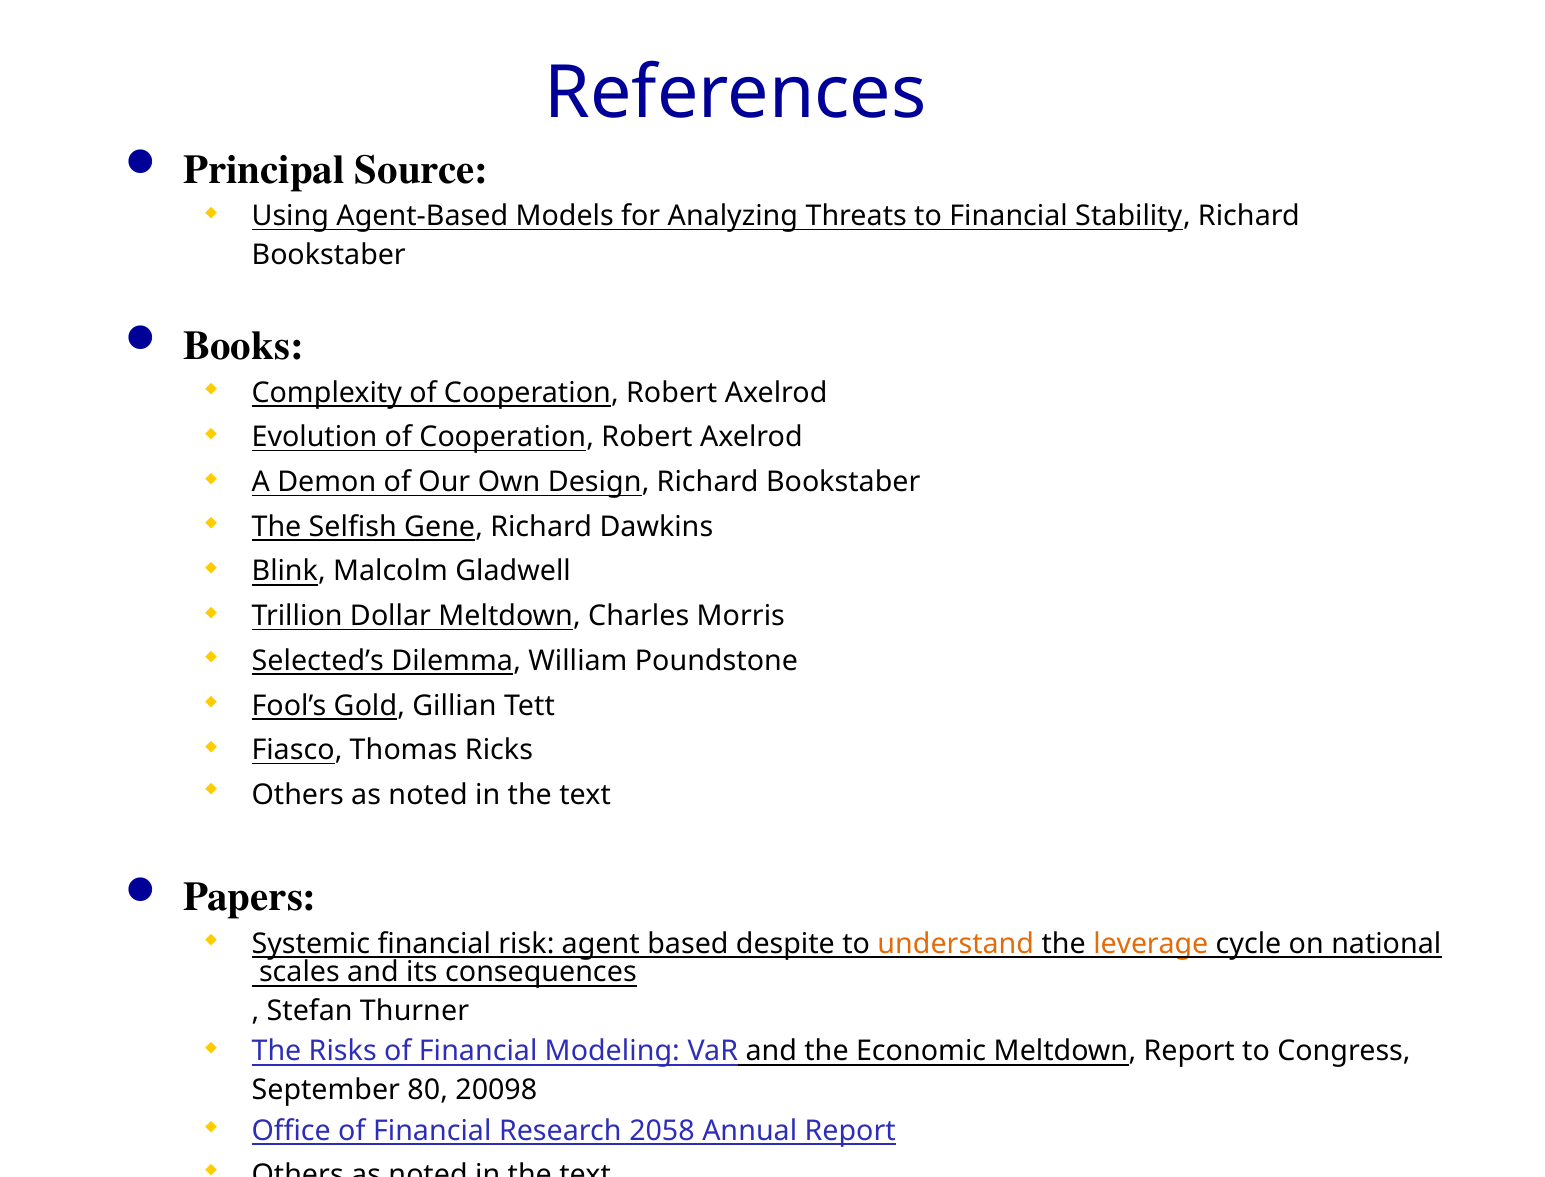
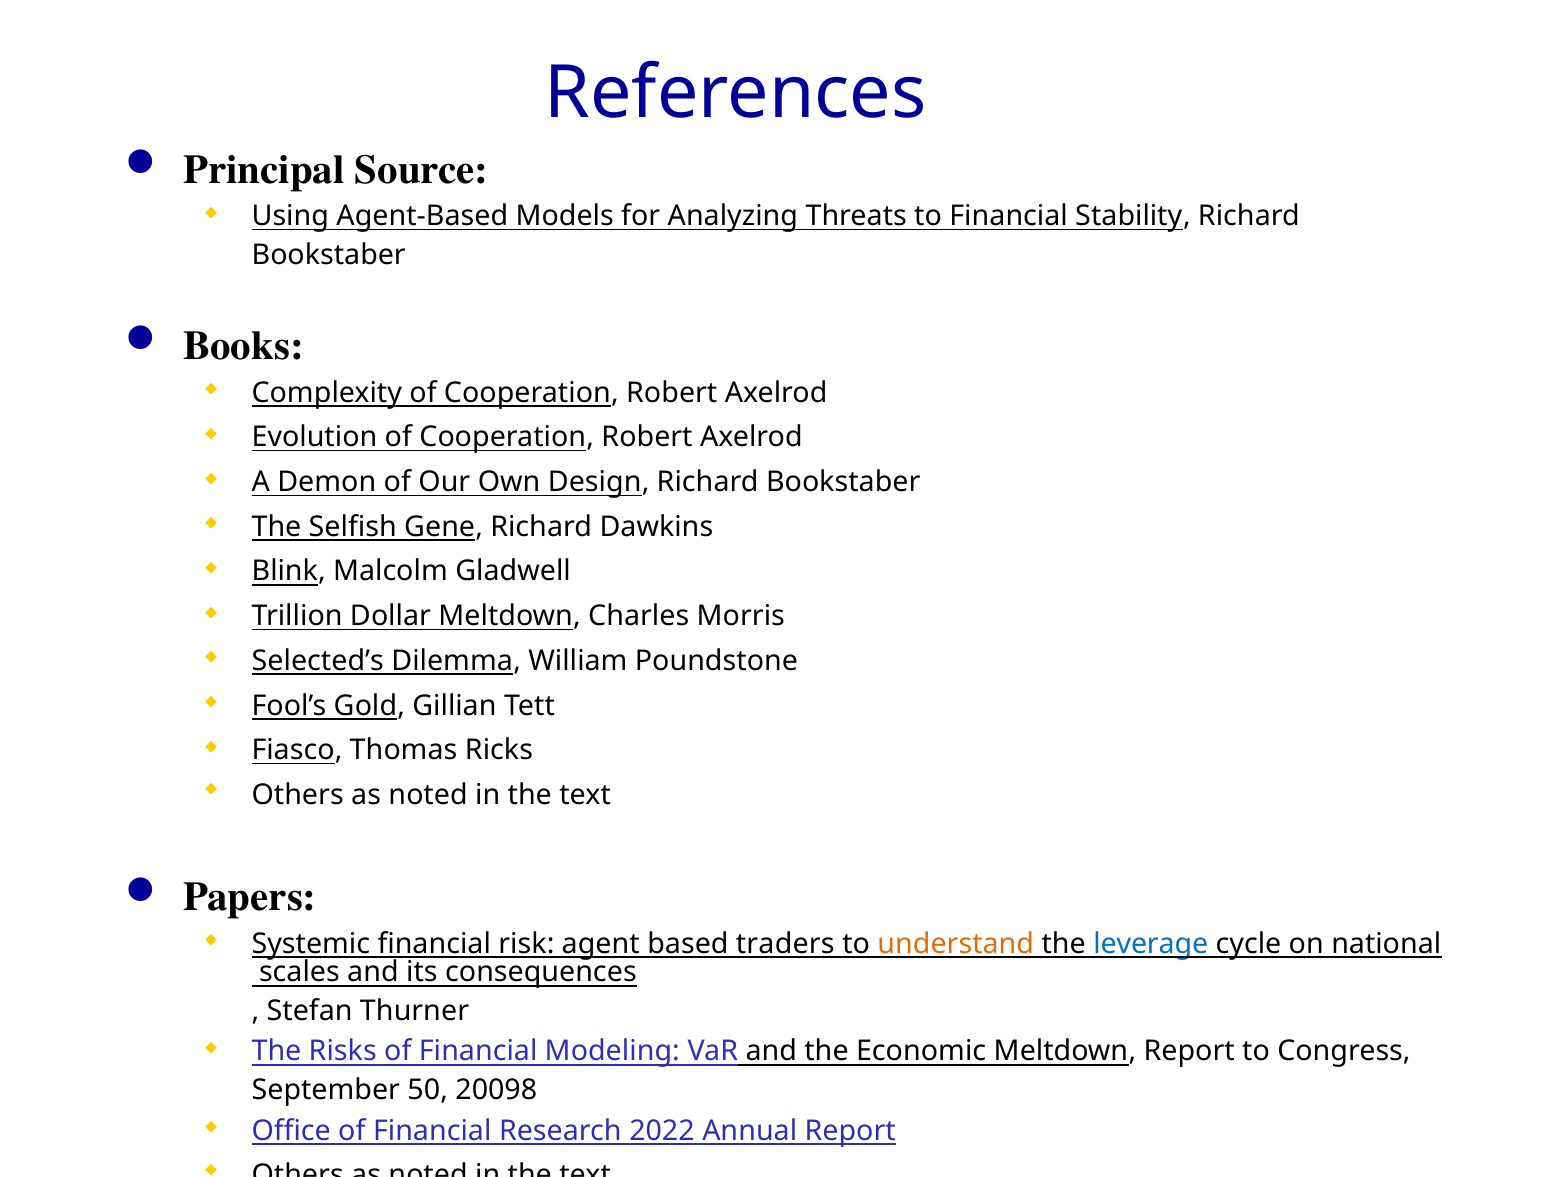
despite: despite -> traders
leverage colour: orange -> blue
80: 80 -> 50
2058: 2058 -> 2022
